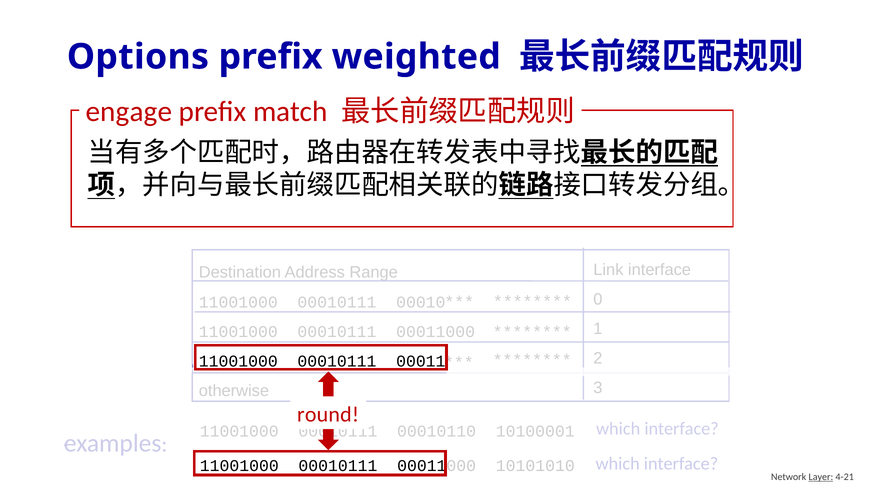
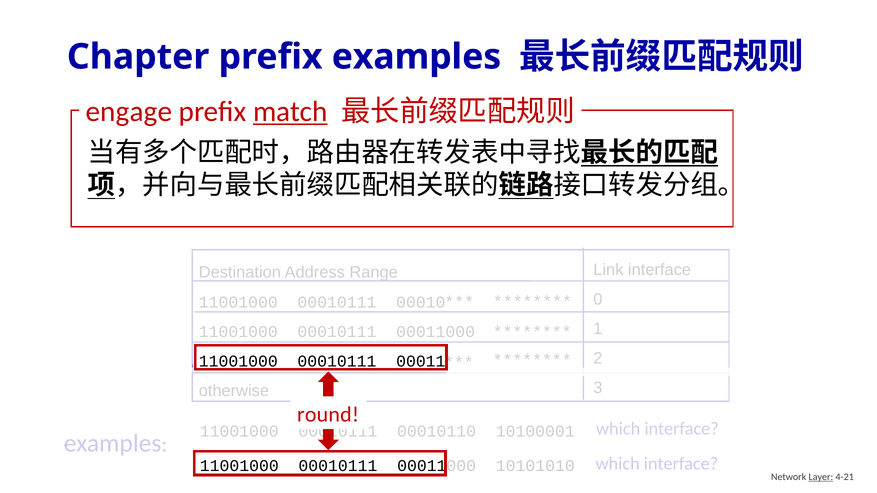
Options: Options -> Chapter
prefix weighted: weighted -> examples
match underline: none -> present
